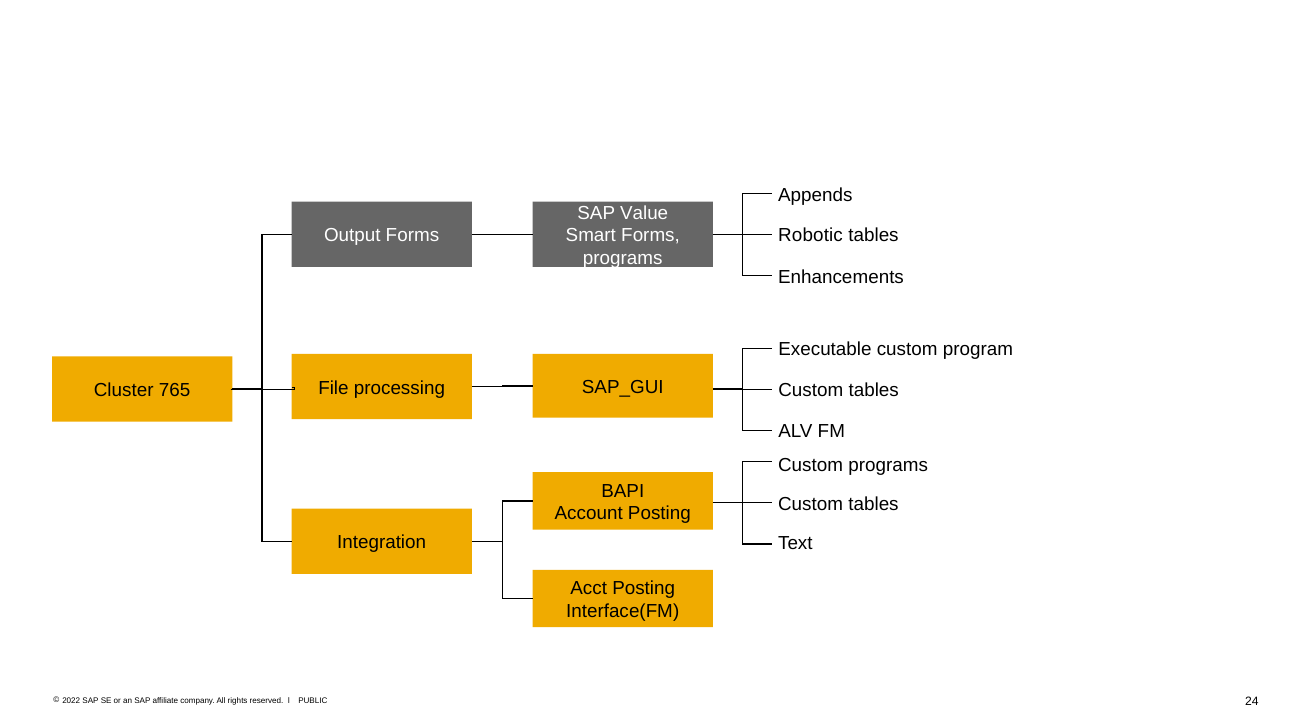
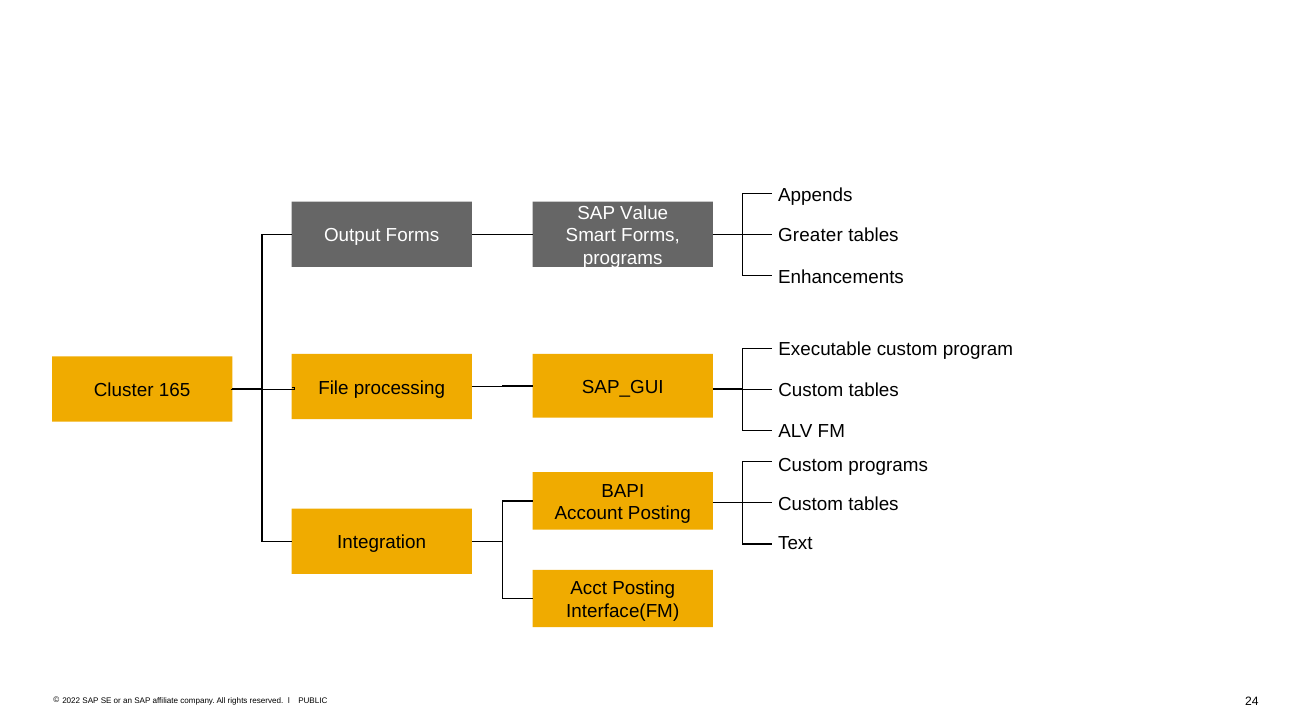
Robotic: Robotic -> Greater
765: 765 -> 165
